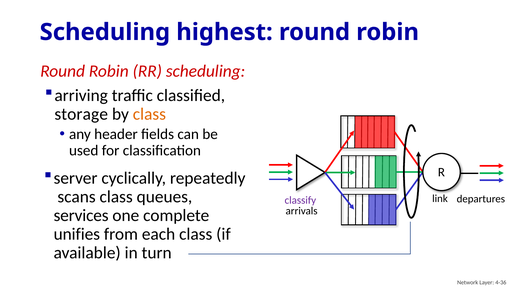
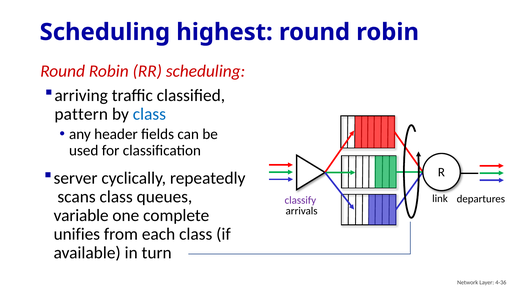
storage: storage -> pattern
class at (149, 114) colour: orange -> blue
services: services -> variable
